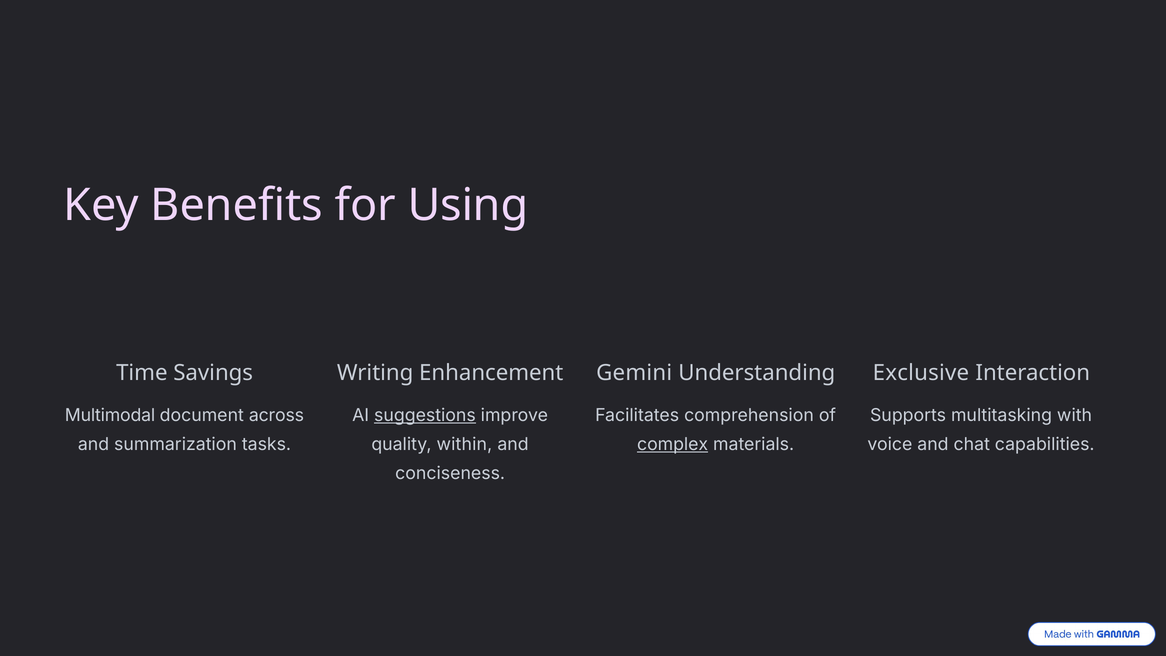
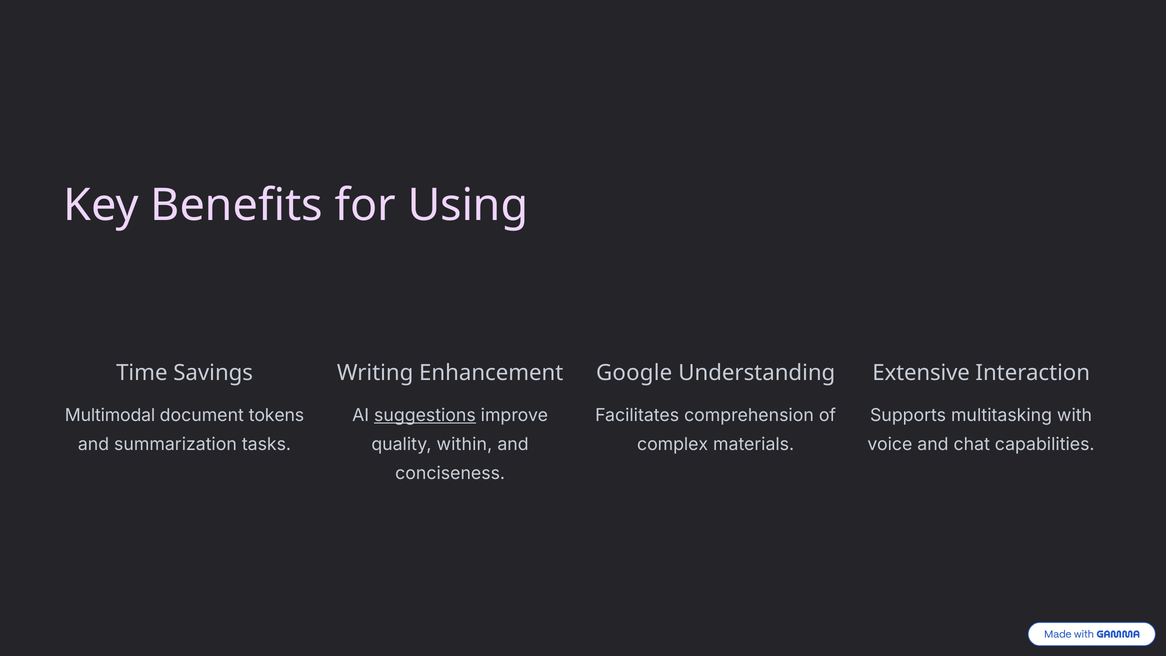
Gemini: Gemini -> Google
Exclusive: Exclusive -> Extensive
across: across -> tokens
complex underline: present -> none
